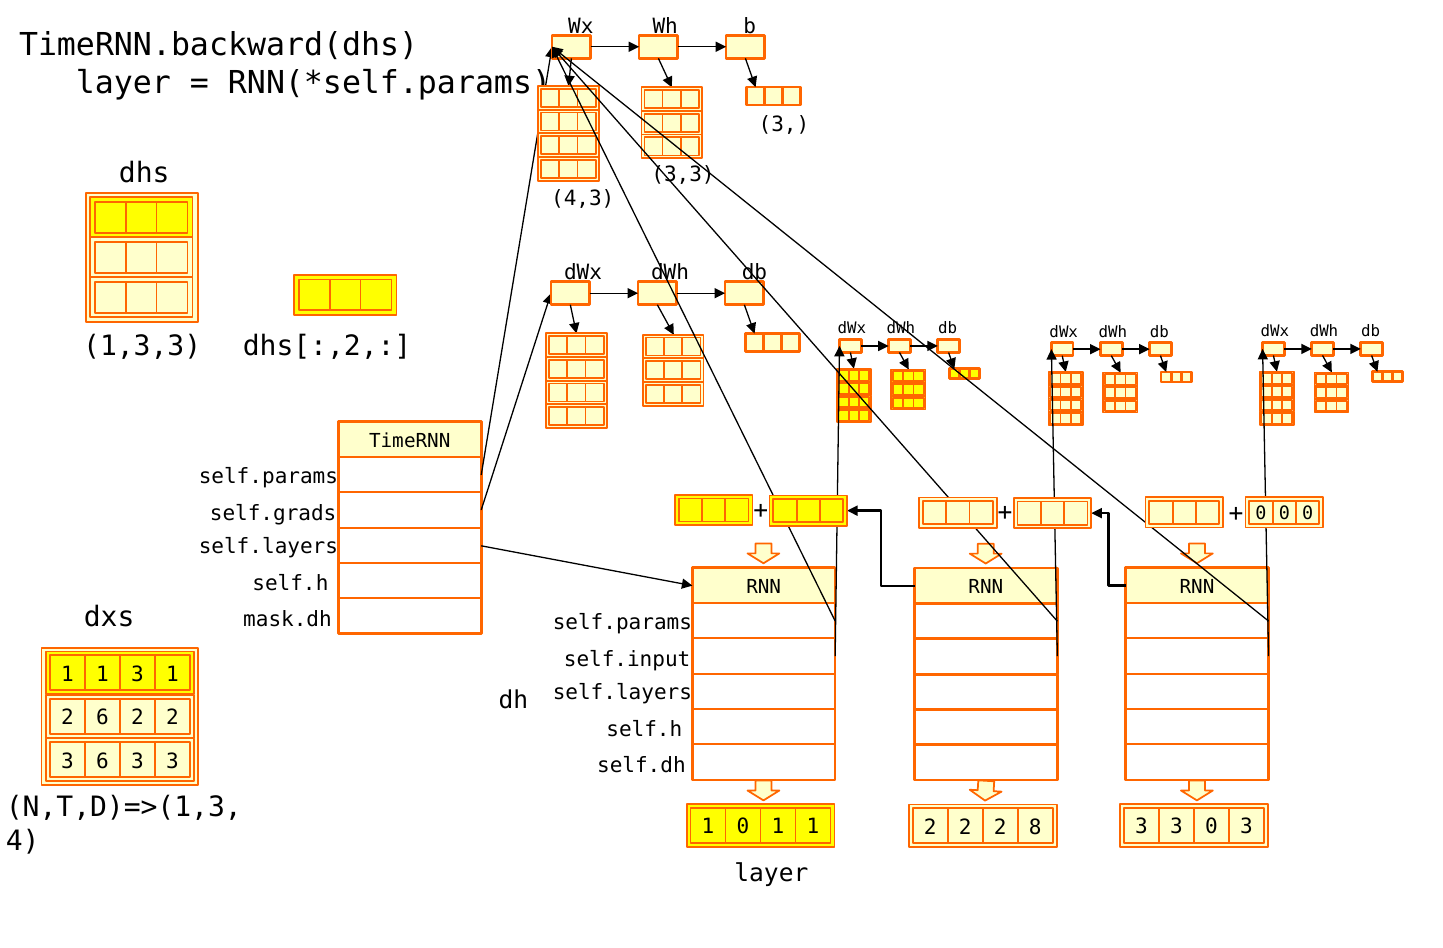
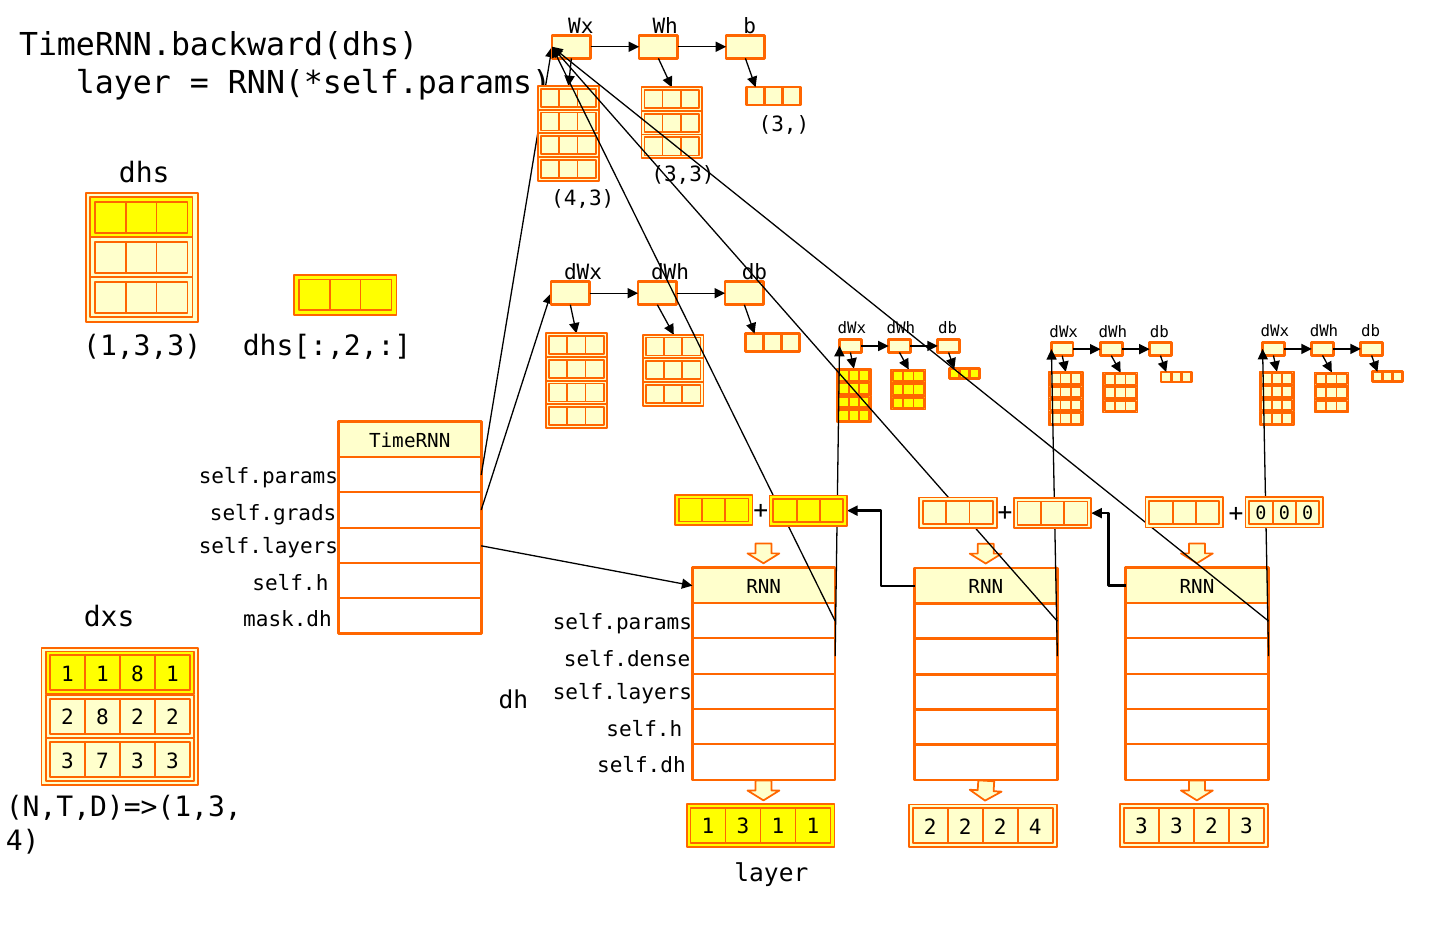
self.input: self.input -> self.dense
1 3: 3 -> 8
2 6: 6 -> 8
3 6: 6 -> 7
1 0: 0 -> 3
0 at (1211, 827): 0 -> 2
2 8: 8 -> 4
